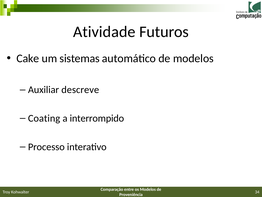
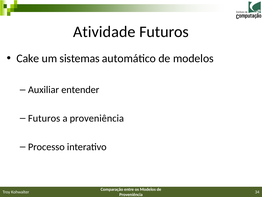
descreve: descreve -> entender
Coating at (44, 118): Coating -> Futuros
a interrompido: interrompido -> proveniência
